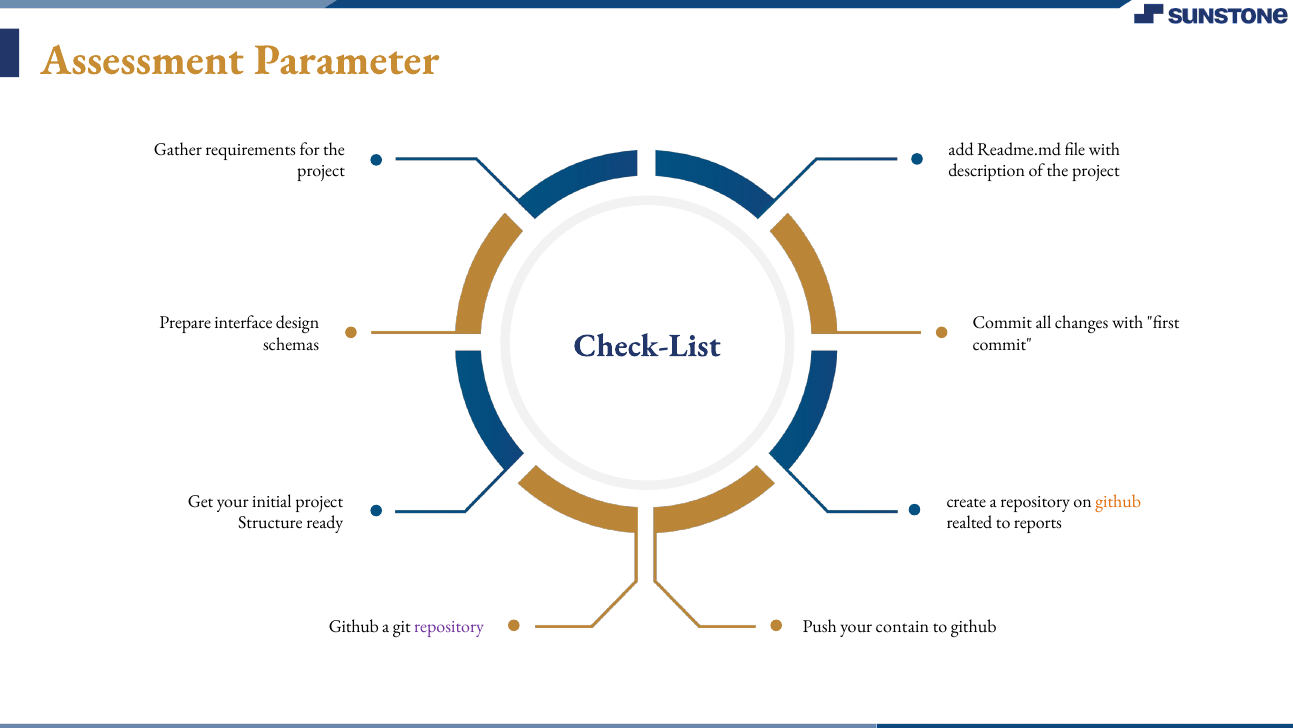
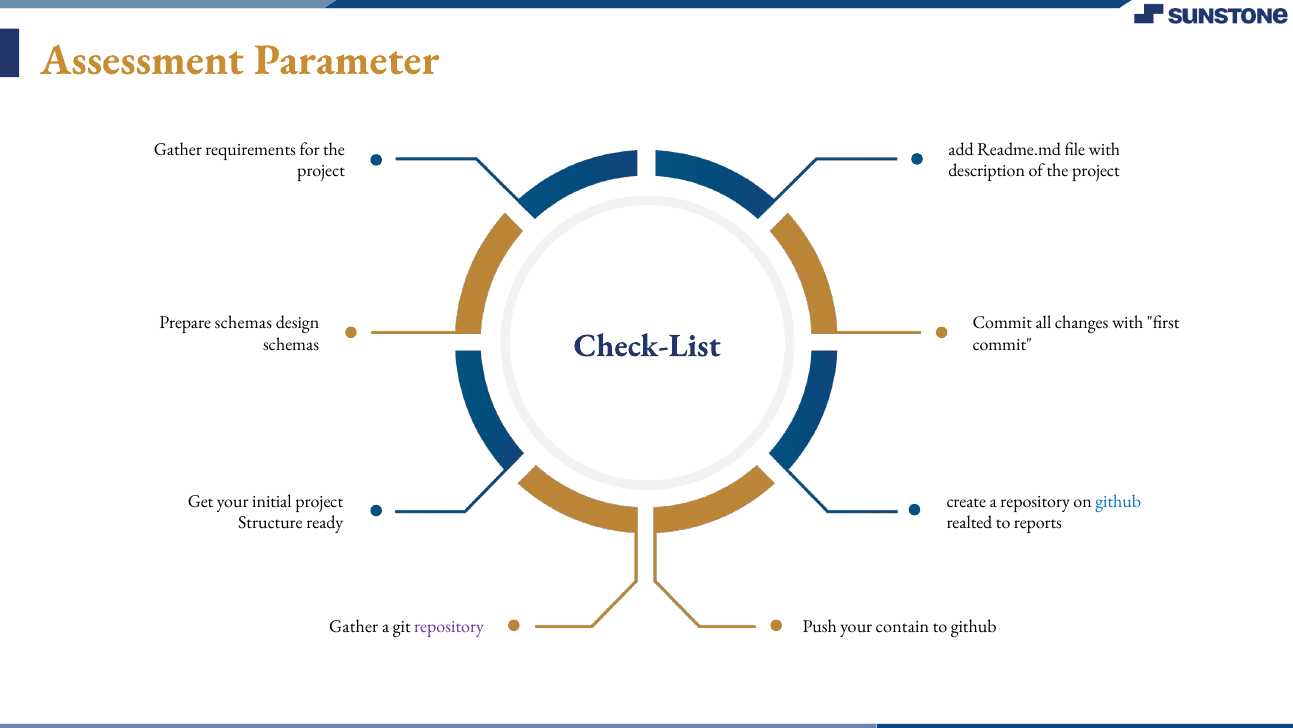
Prepare interface: interface -> schemas
github at (1118, 501) colour: orange -> blue
Github at (354, 626): Github -> Gather
